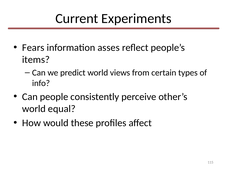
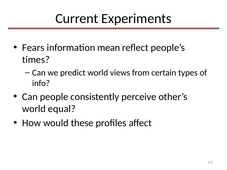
asses: asses -> mean
items: items -> times
